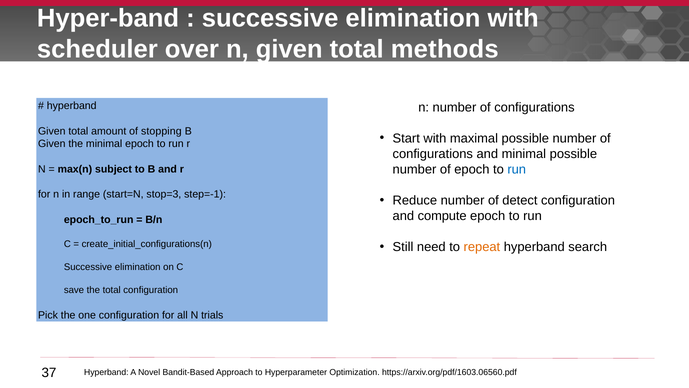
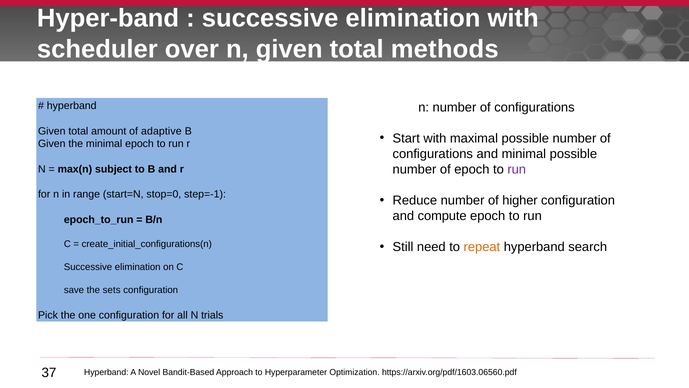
stopping: stopping -> adaptive
run at (517, 169) colour: blue -> purple
stop=3: stop=3 -> stop=0
detect: detect -> higher
the total: total -> sets
